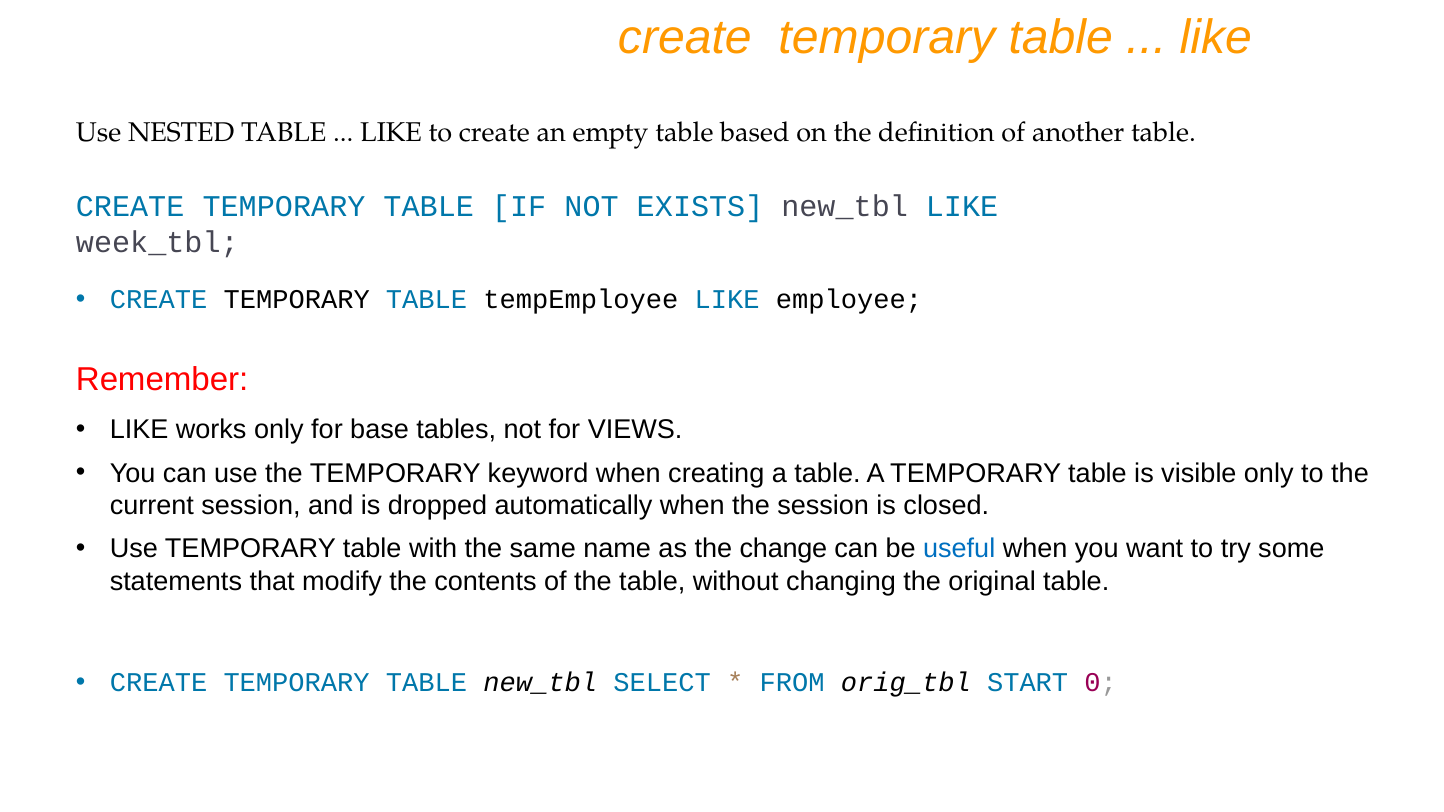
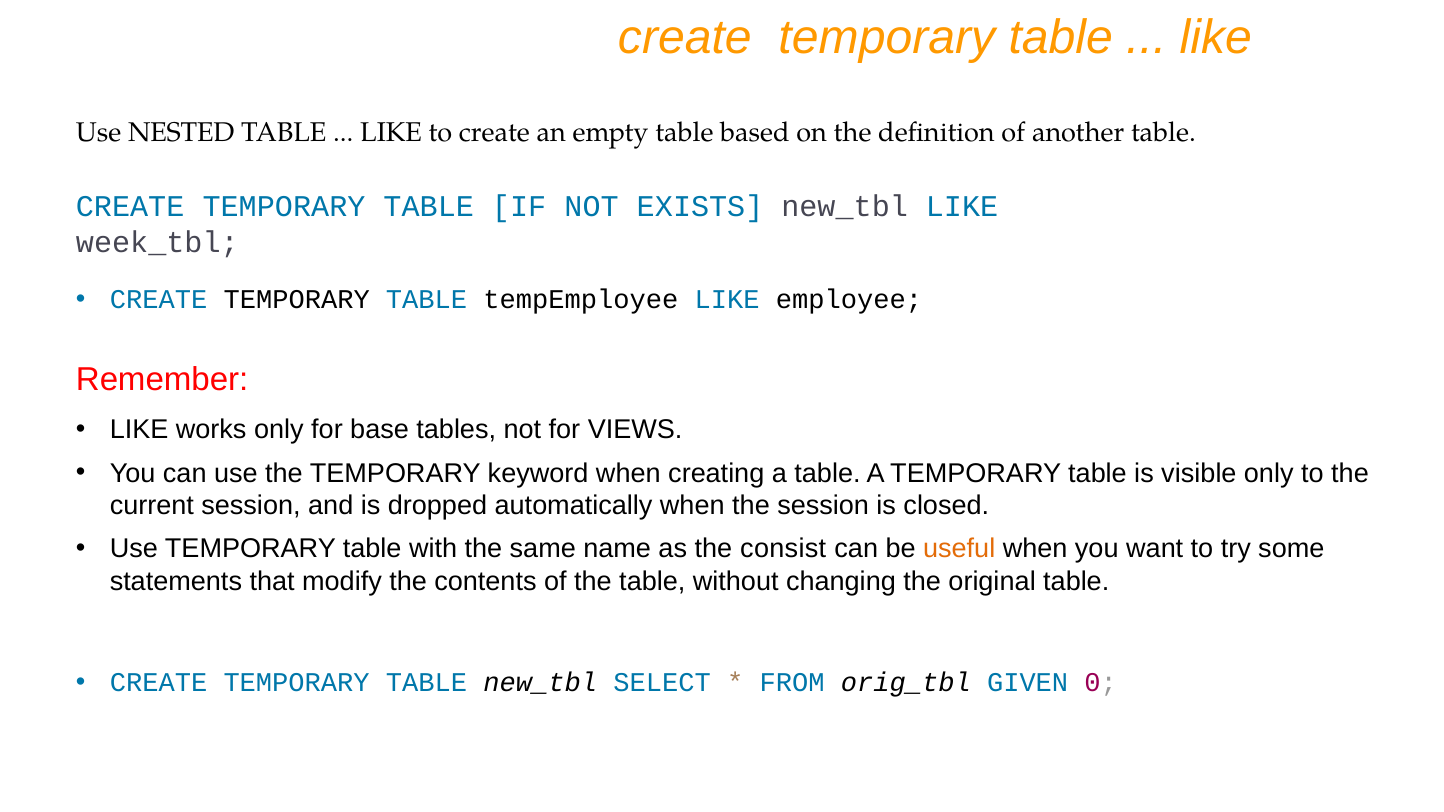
change: change -> consist
useful colour: blue -> orange
START: START -> GIVEN
